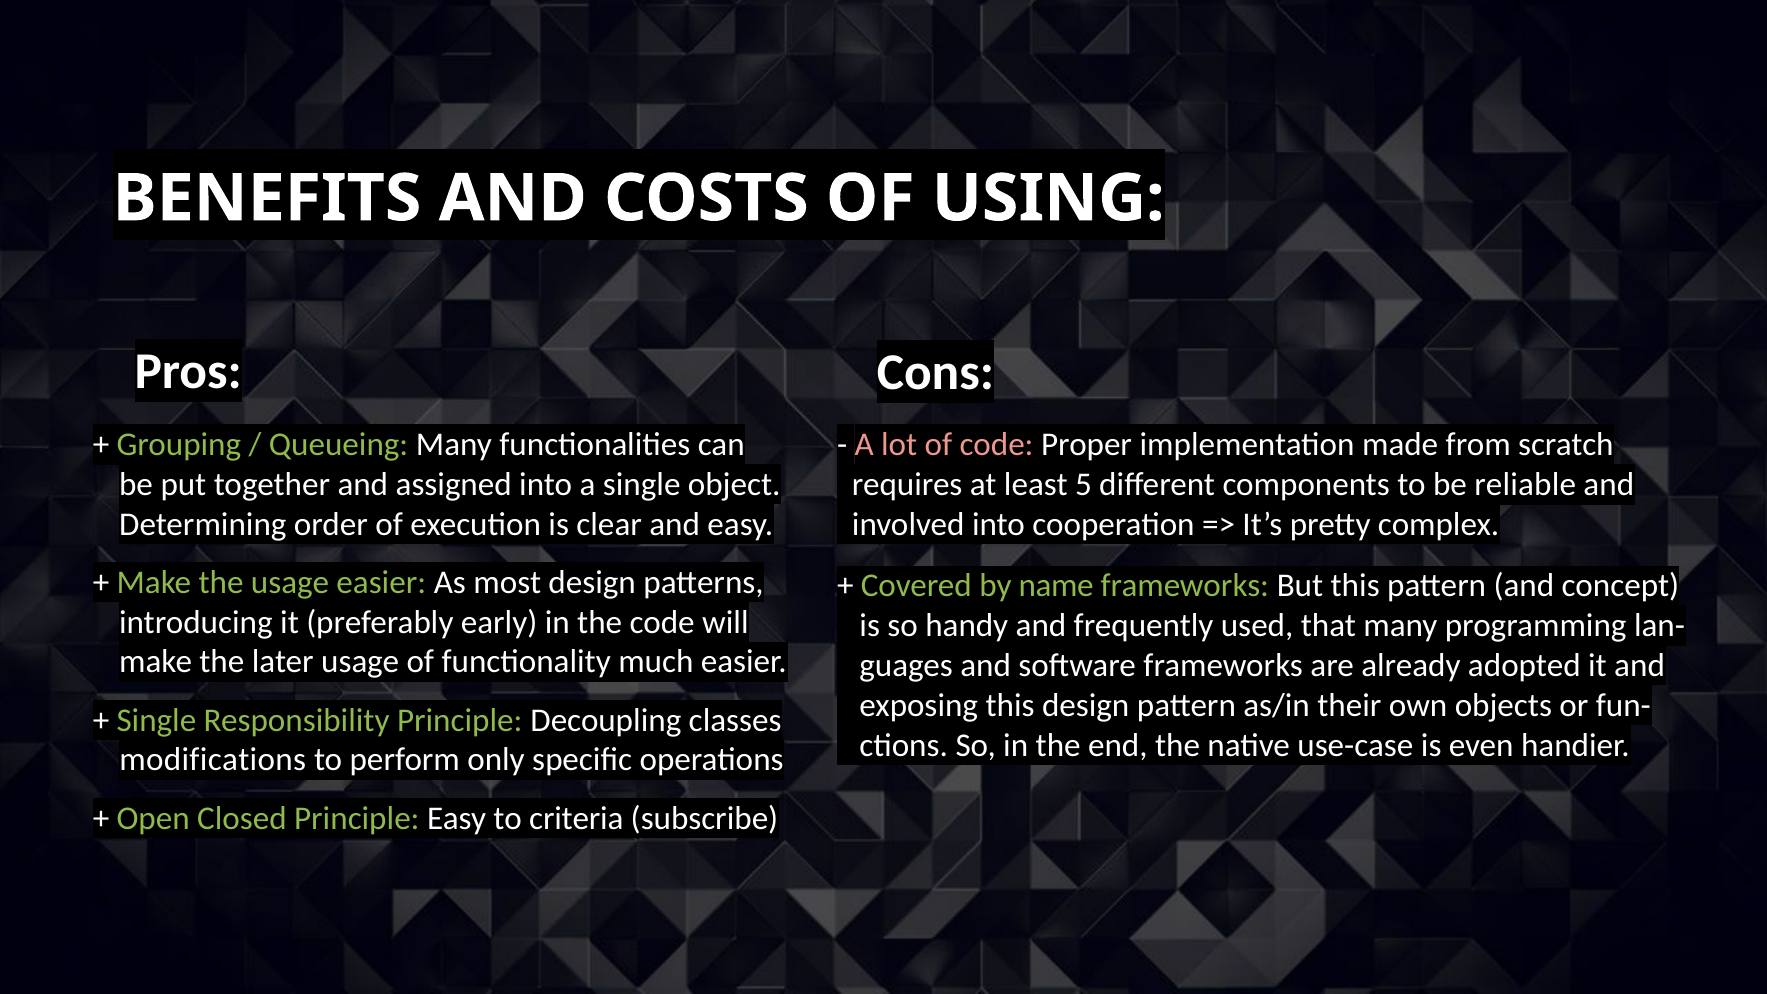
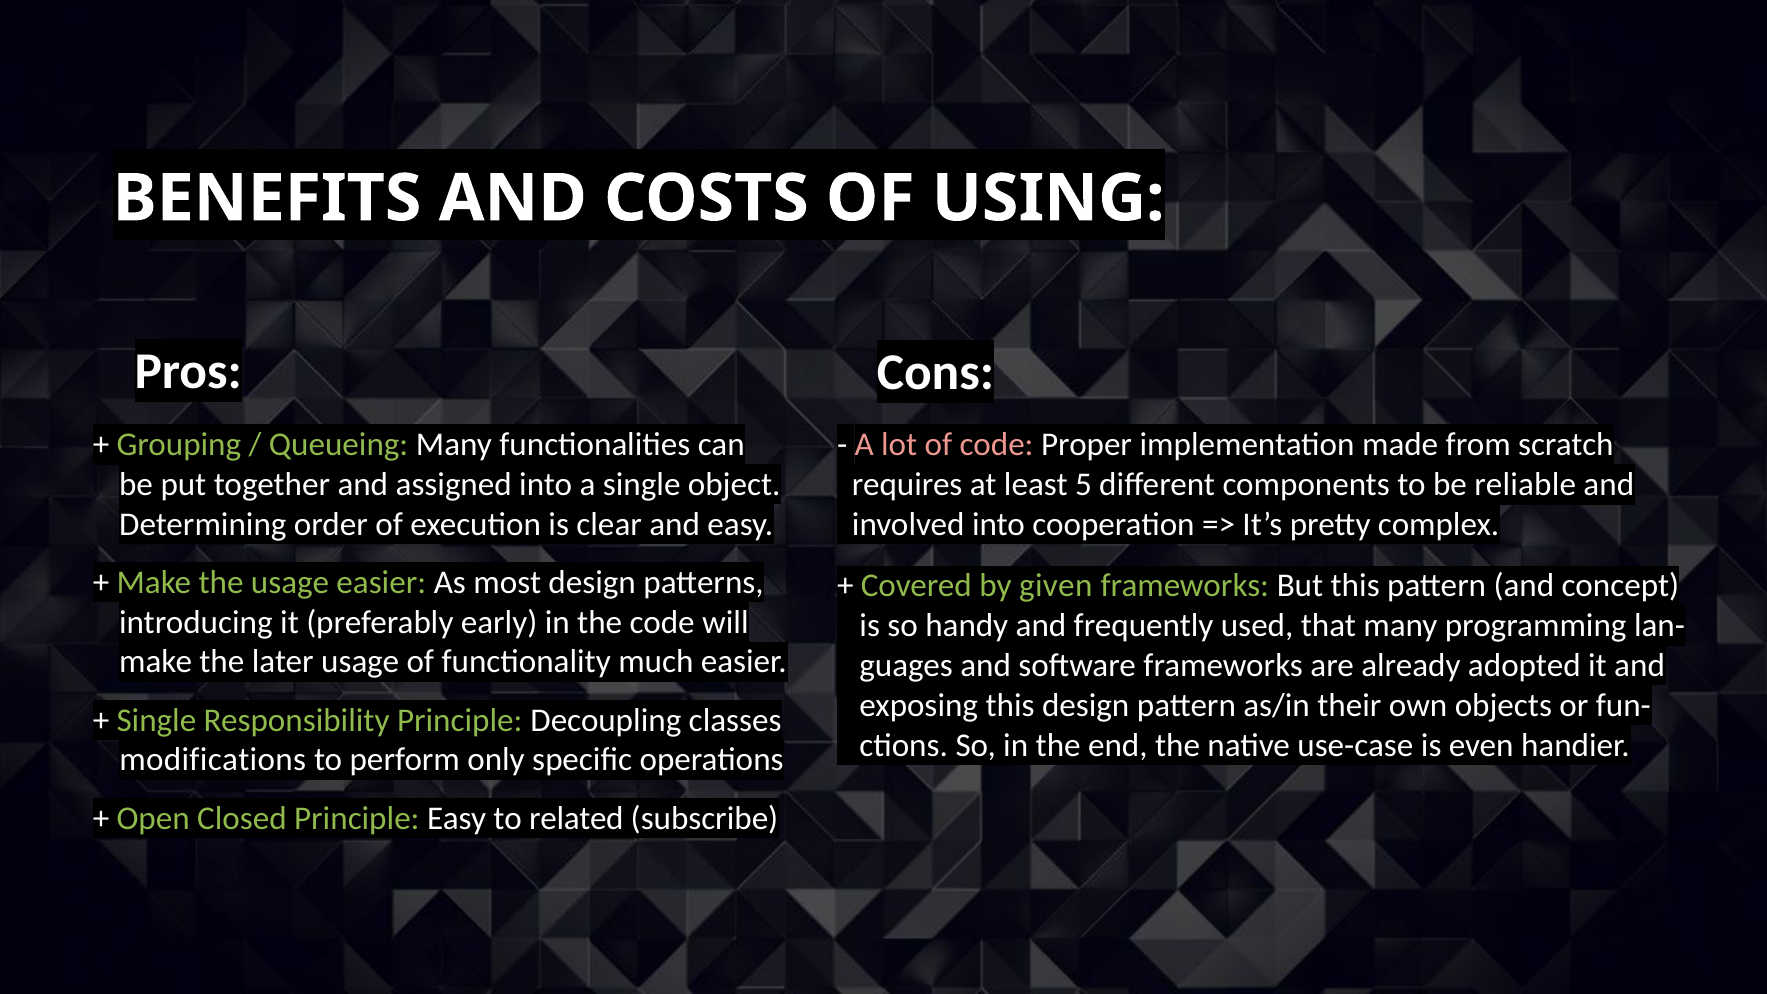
name: name -> given
criteria: criteria -> related
